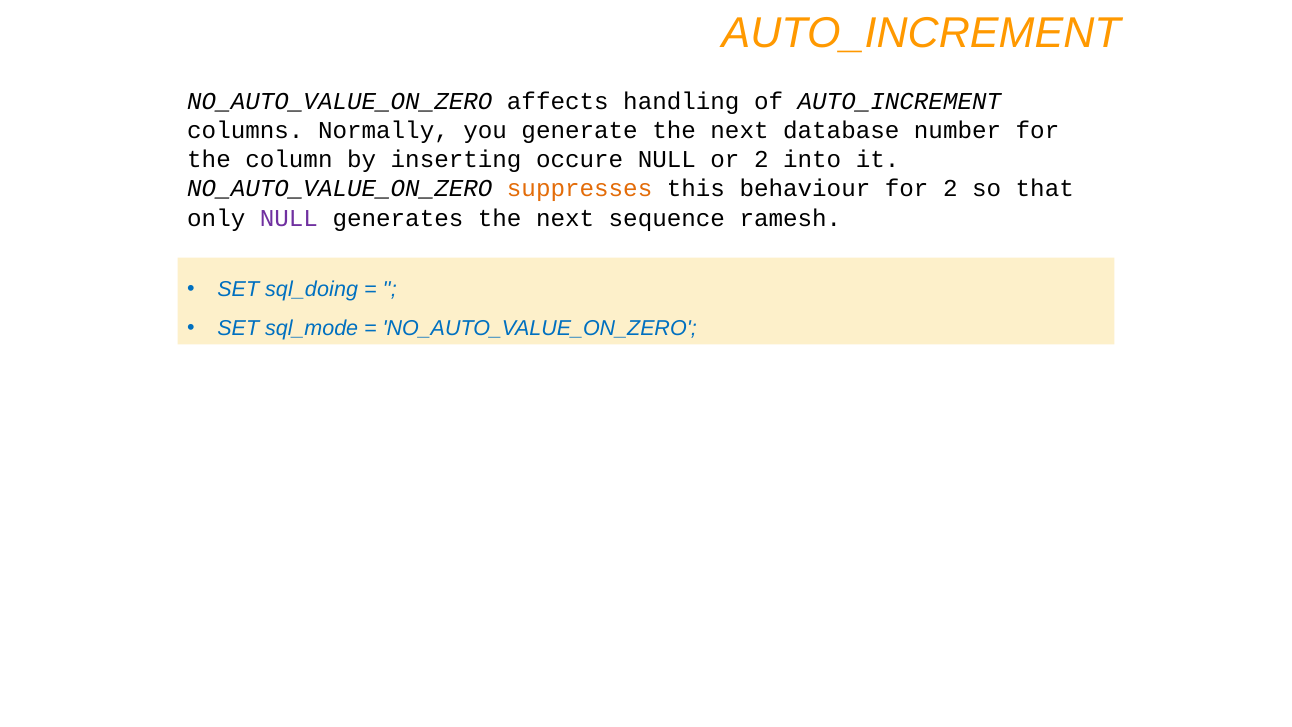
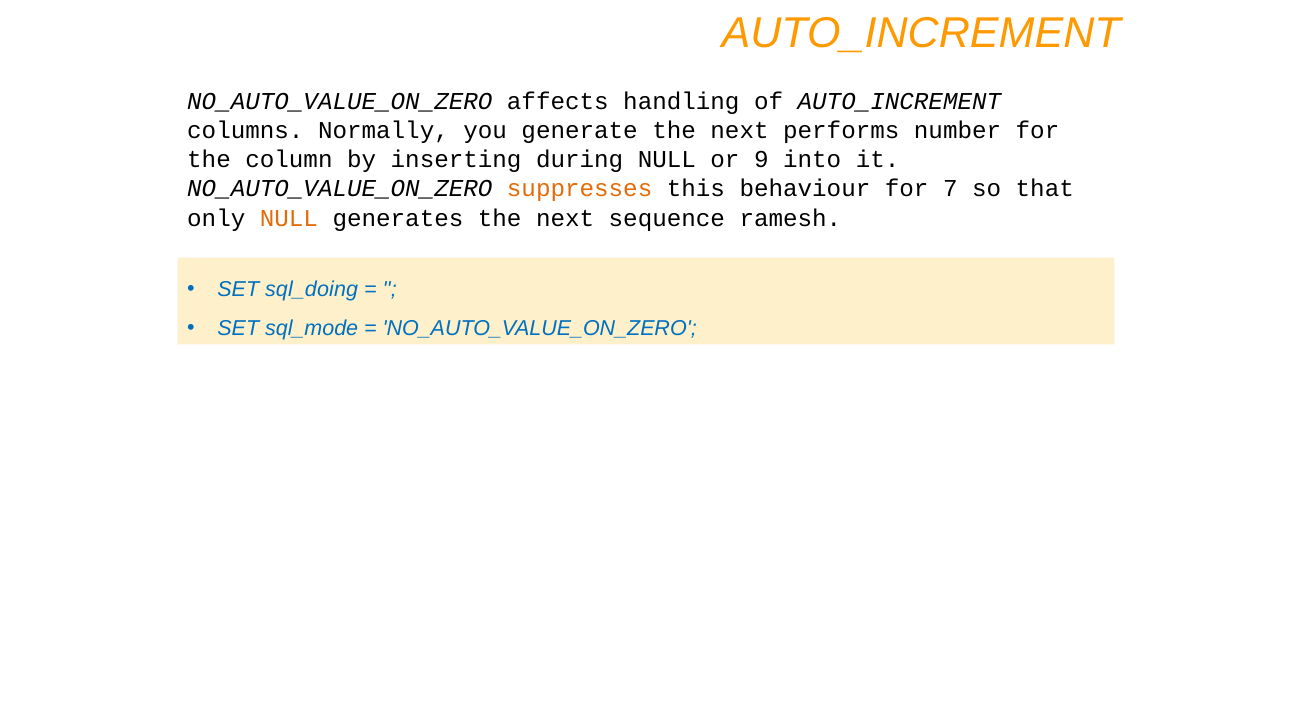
database: database -> performs
occure: occure -> during
or 2: 2 -> 9
for 2: 2 -> 7
NULL at (289, 218) colour: purple -> orange
